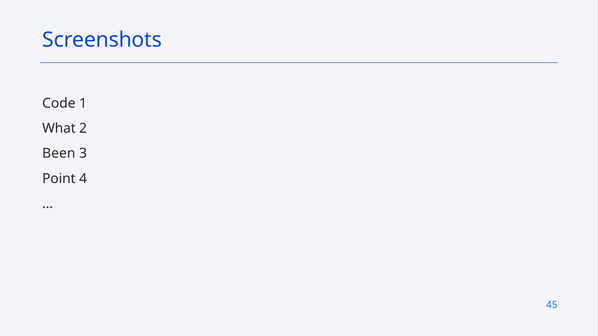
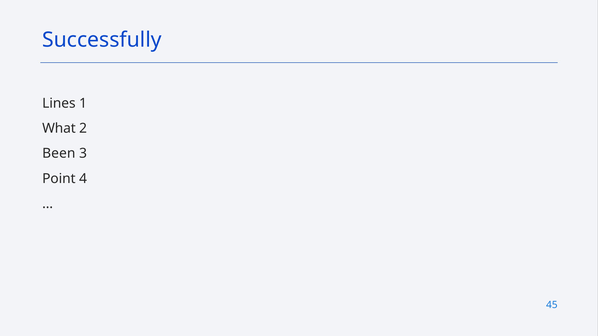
Screenshots: Screenshots -> Successfully
Code: Code -> Lines
